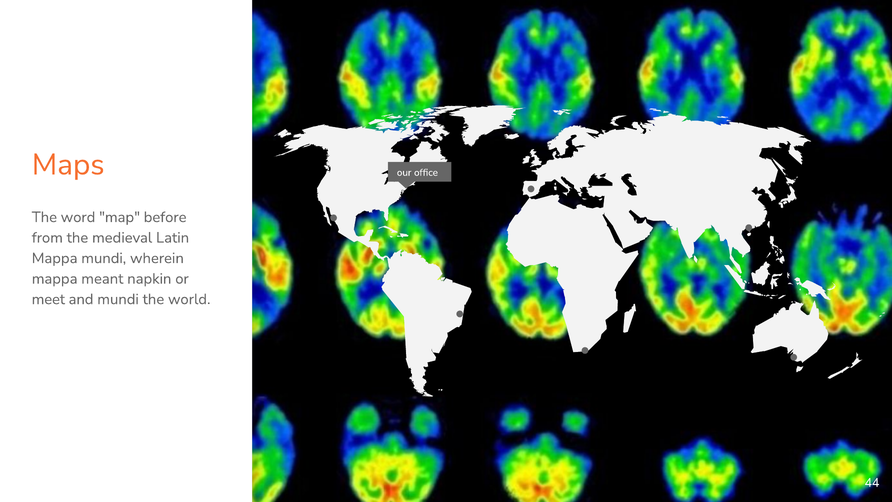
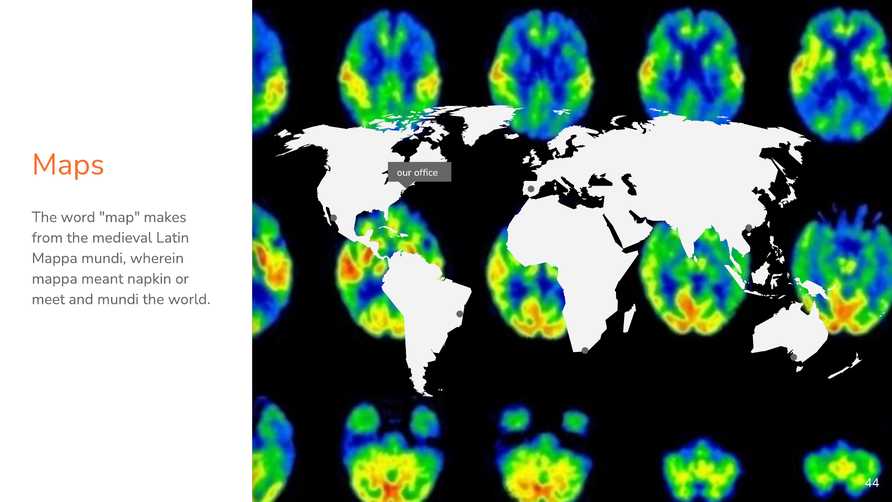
before: before -> makes
